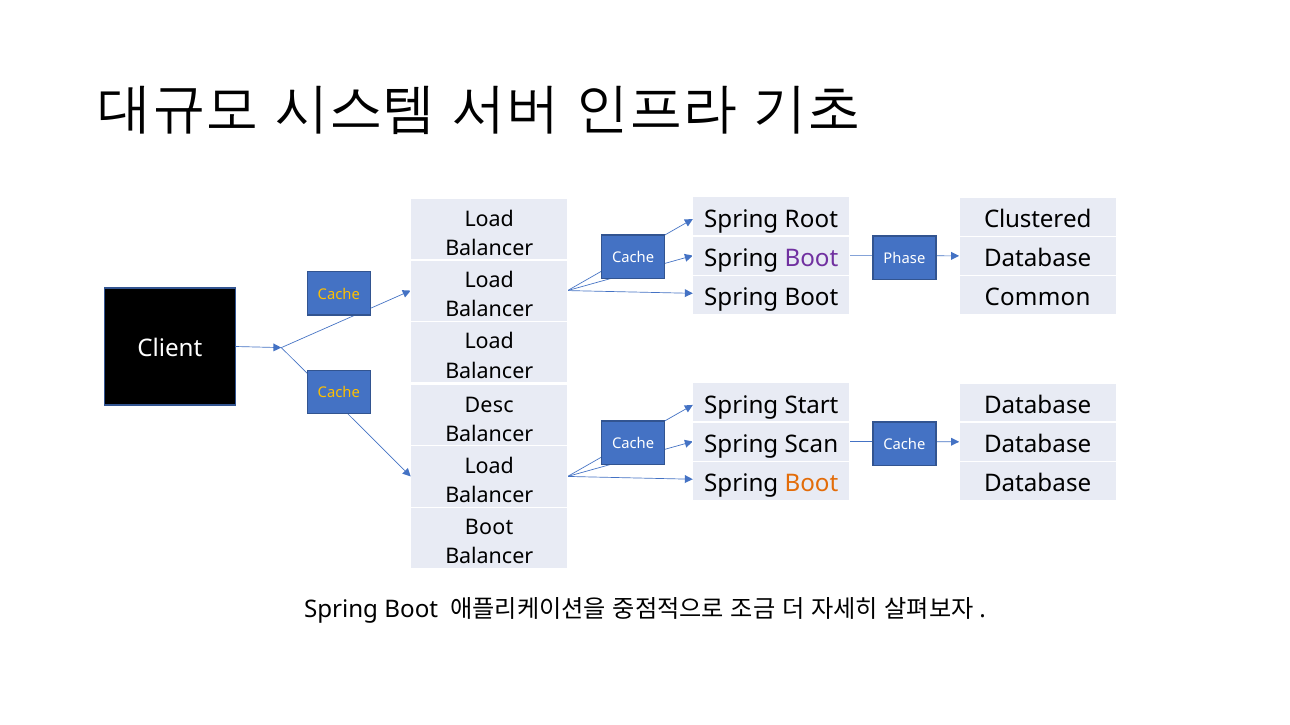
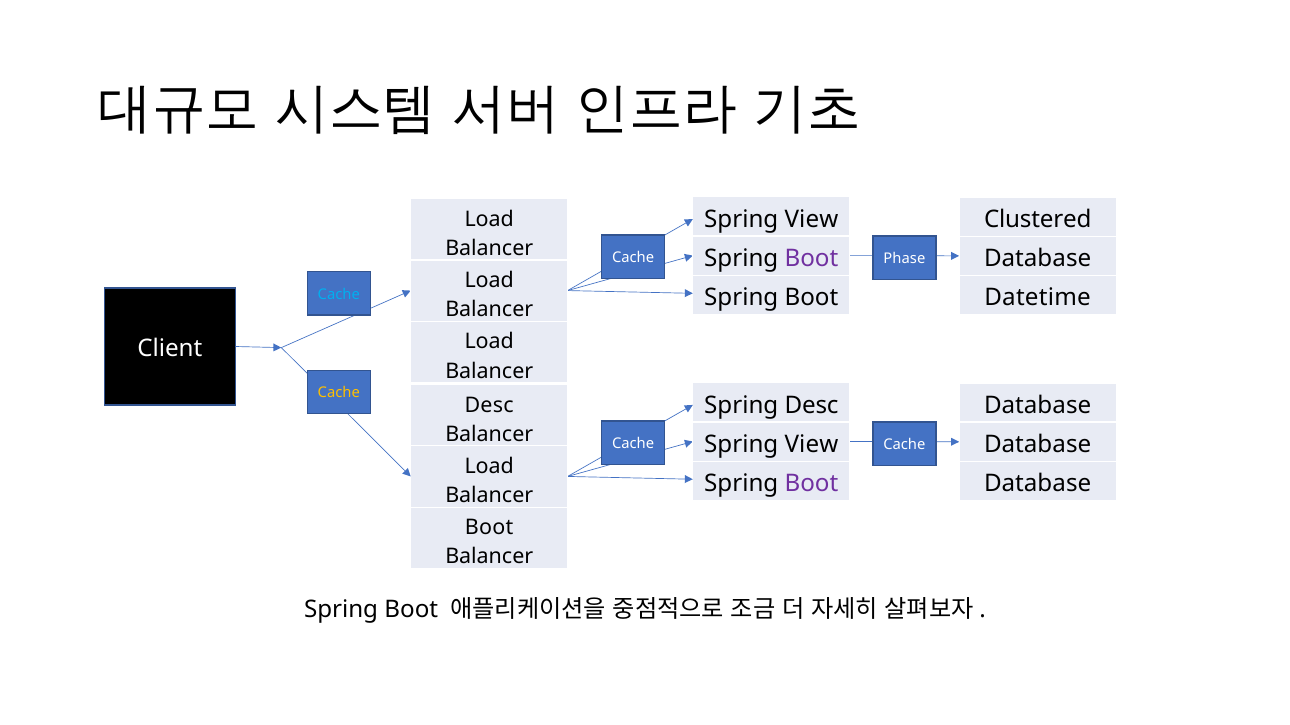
Root at (811, 220): Root -> View
Cache at (339, 295) colour: yellow -> light blue
Common: Common -> Datetime
Spring Start: Start -> Desc
Scan at (811, 445): Scan -> View
Boot at (811, 484) colour: orange -> purple
